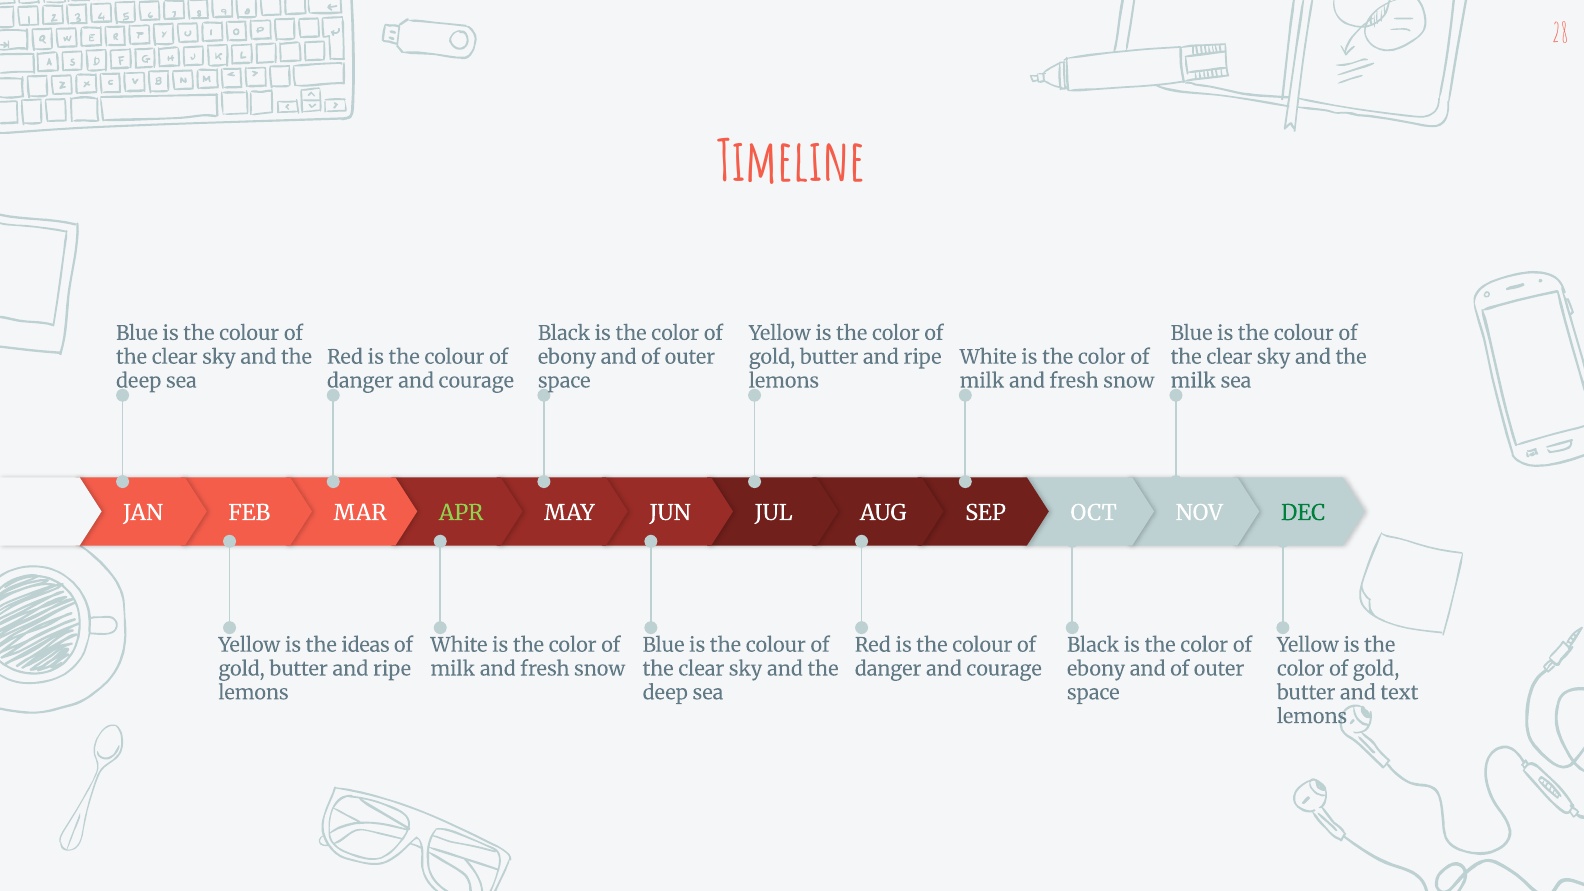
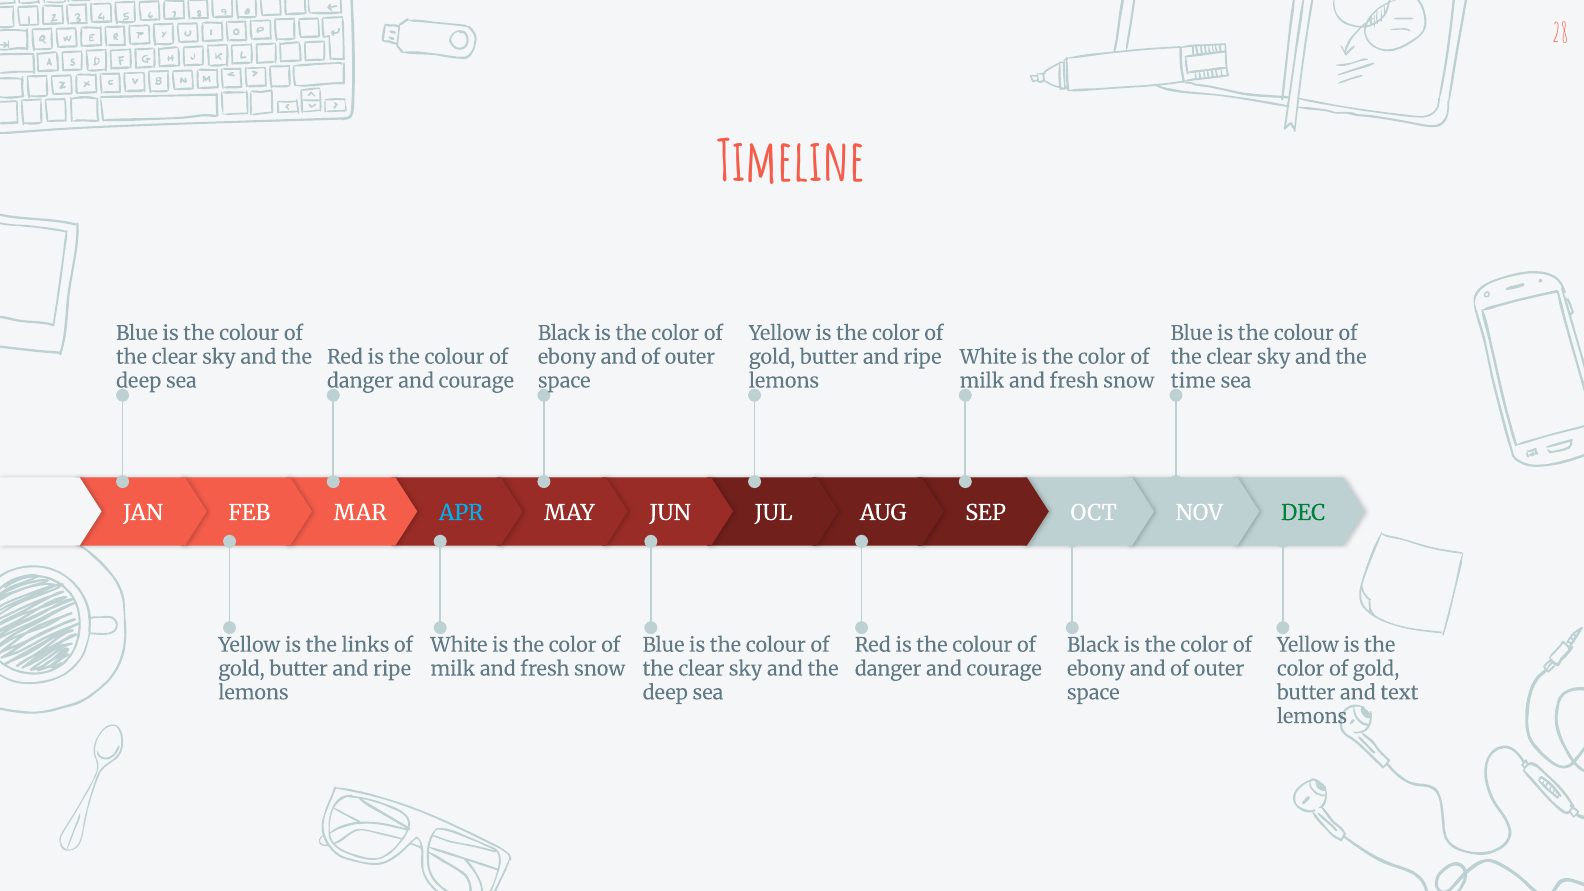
milk at (1193, 381): milk -> time
APR colour: light green -> light blue
ideas: ideas -> links
